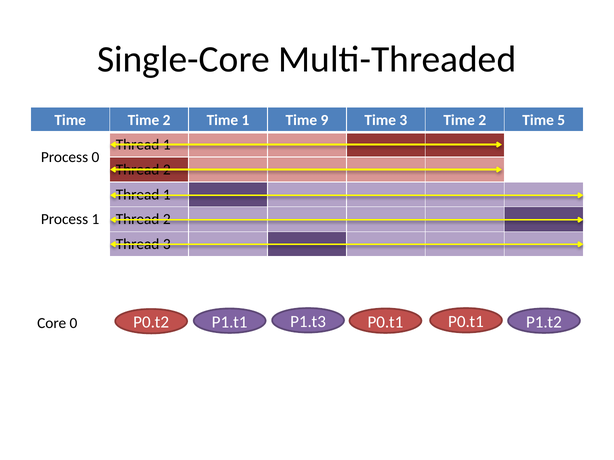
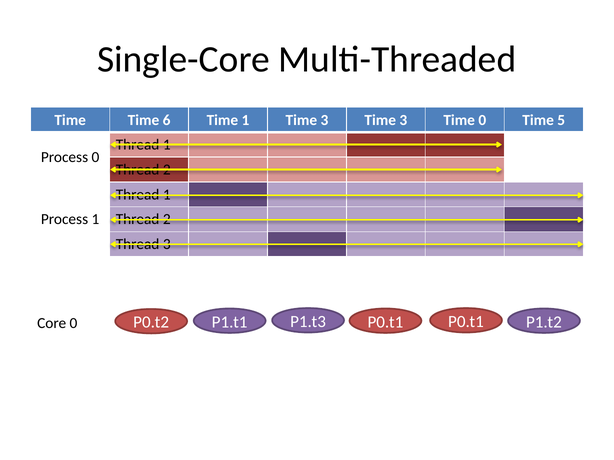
Time Time 2: 2 -> 6
1 Time 9: 9 -> 3
3 Time 2: 2 -> 0
